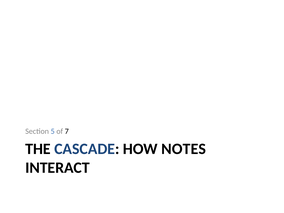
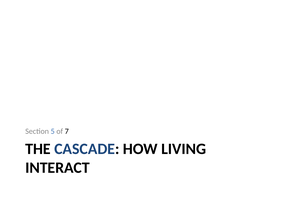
NOTES: NOTES -> LIVING
